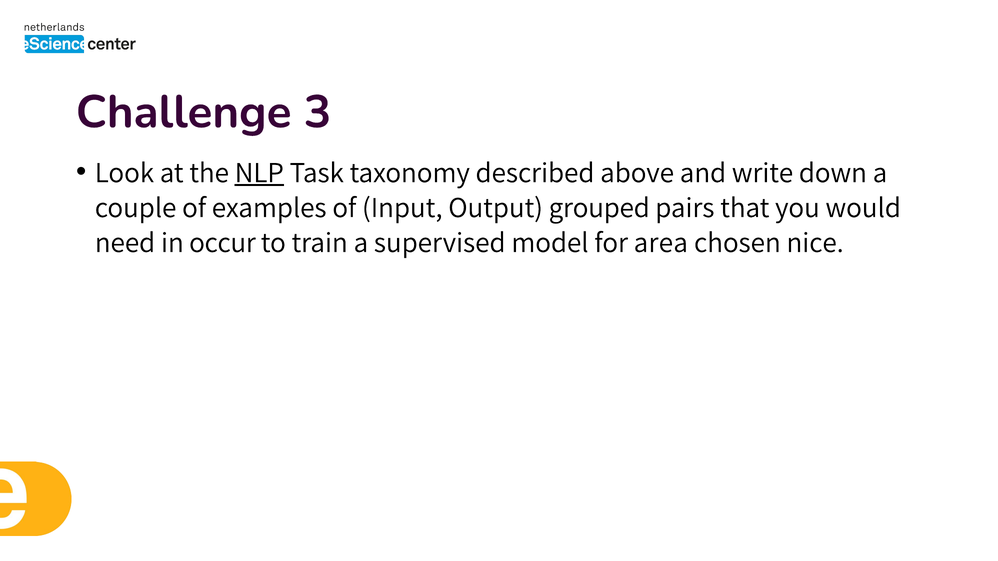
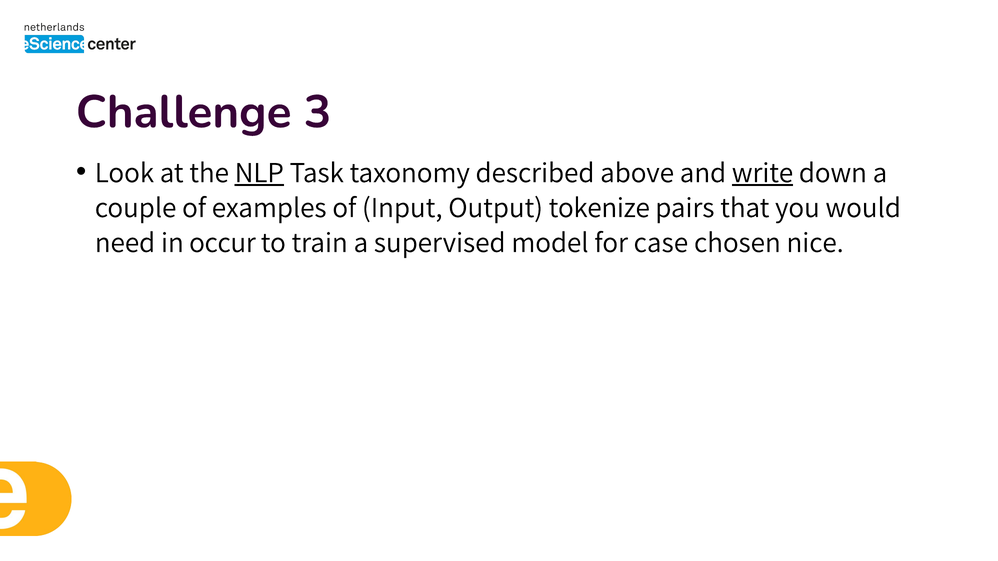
write underline: none -> present
grouped: grouped -> tokenize
area: area -> case
